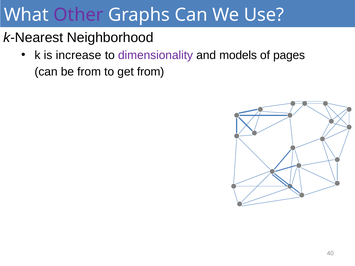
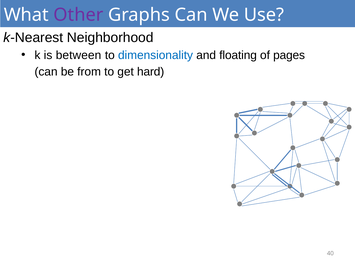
increase: increase -> between
dimensionality colour: purple -> blue
models: models -> floating
get from: from -> hard
